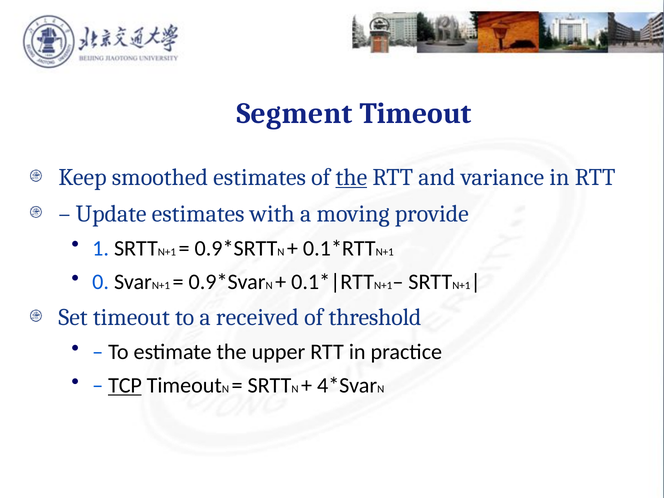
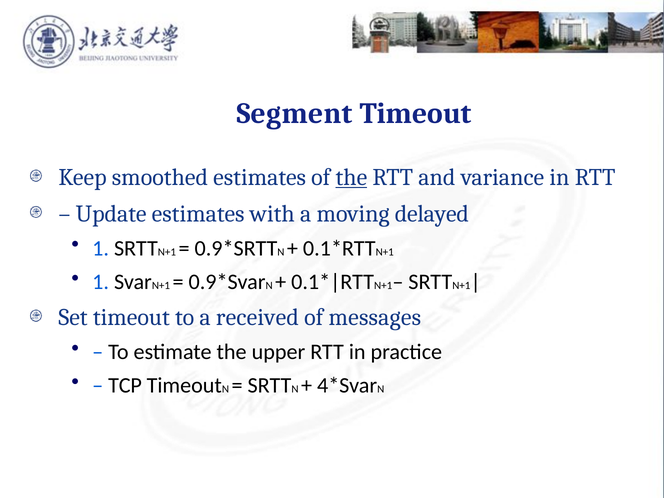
provide: provide -> delayed
0 at (101, 282): 0 -> 1
threshold: threshold -> messages
TCP underline: present -> none
